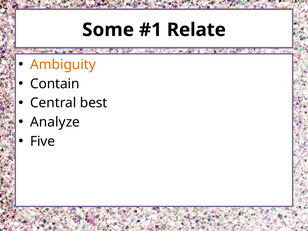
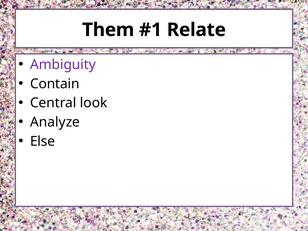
Some: Some -> Them
Ambiguity colour: orange -> purple
best: best -> look
Five: Five -> Else
